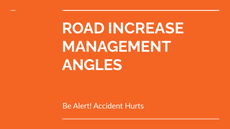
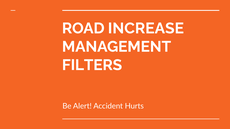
ANGLES: ANGLES -> FILTERS
